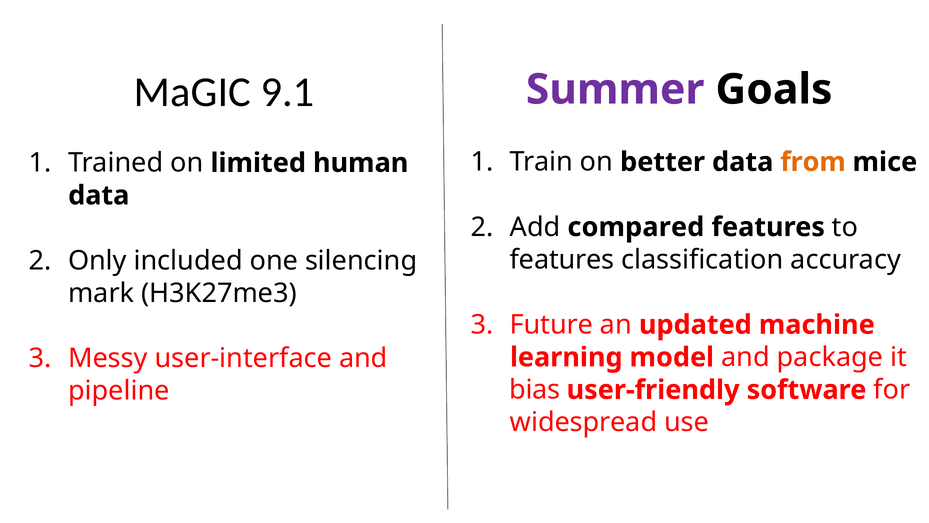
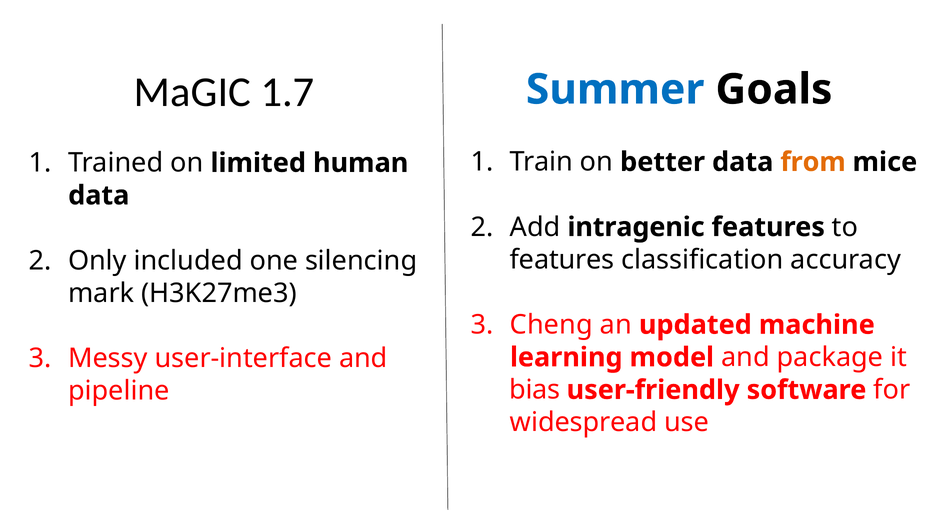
9.1: 9.1 -> 1.7
Summer colour: purple -> blue
compared: compared -> intragenic
Future: Future -> Cheng
